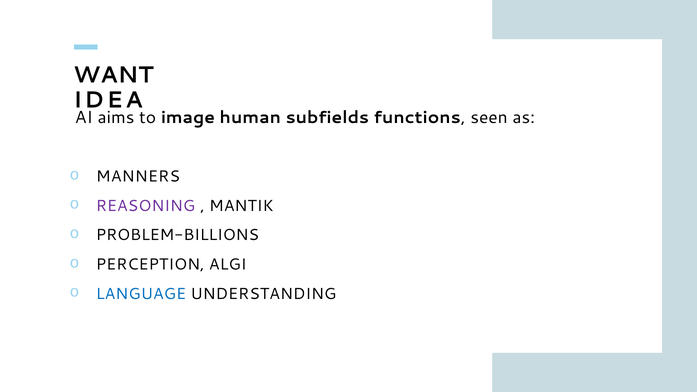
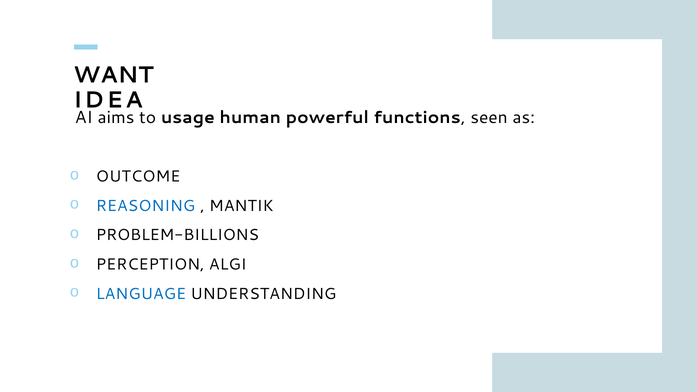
image: image -> usage
subfields: subfields -> powerful
MANNERS: MANNERS -> OUTCOME
REASONING colour: purple -> blue
